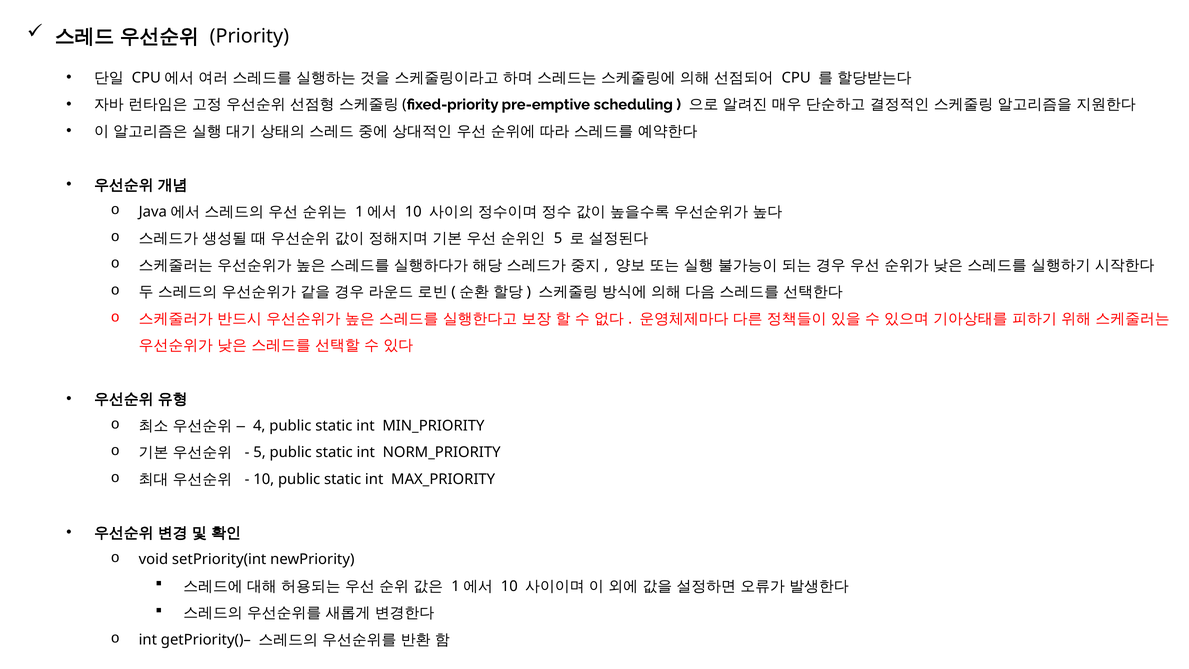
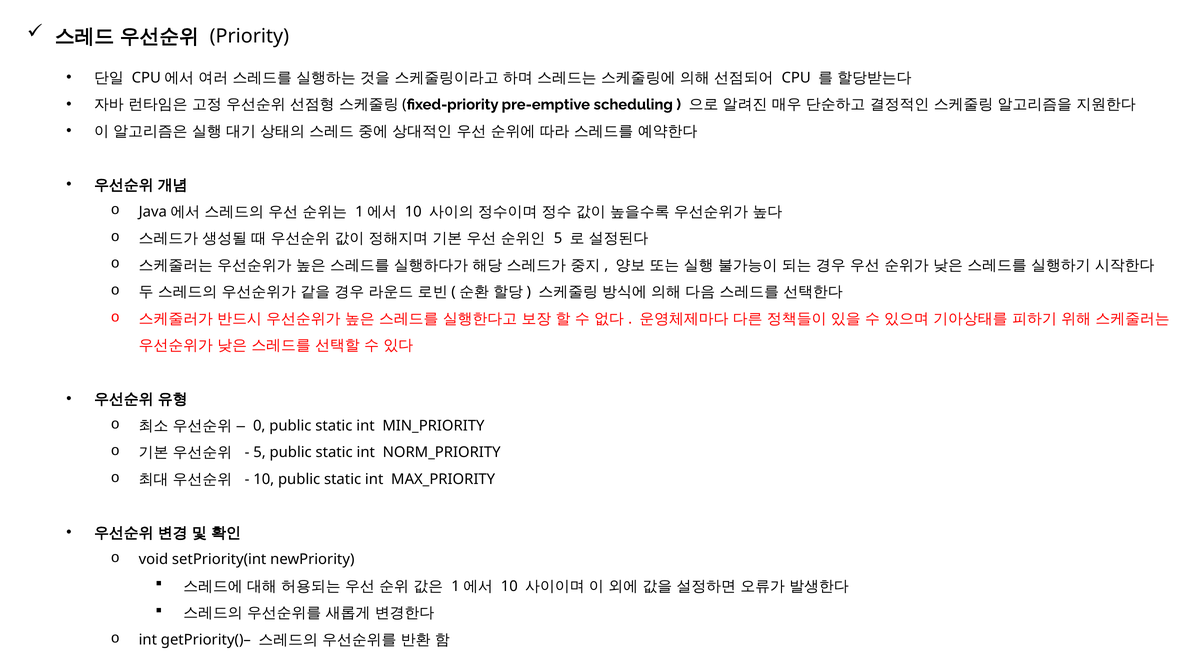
4: 4 -> 0
